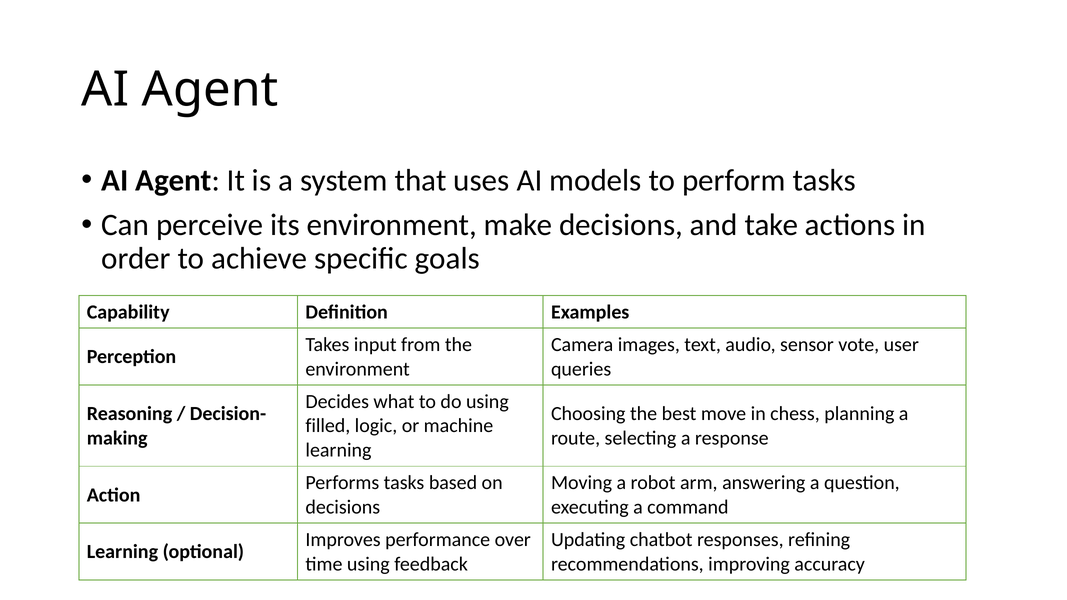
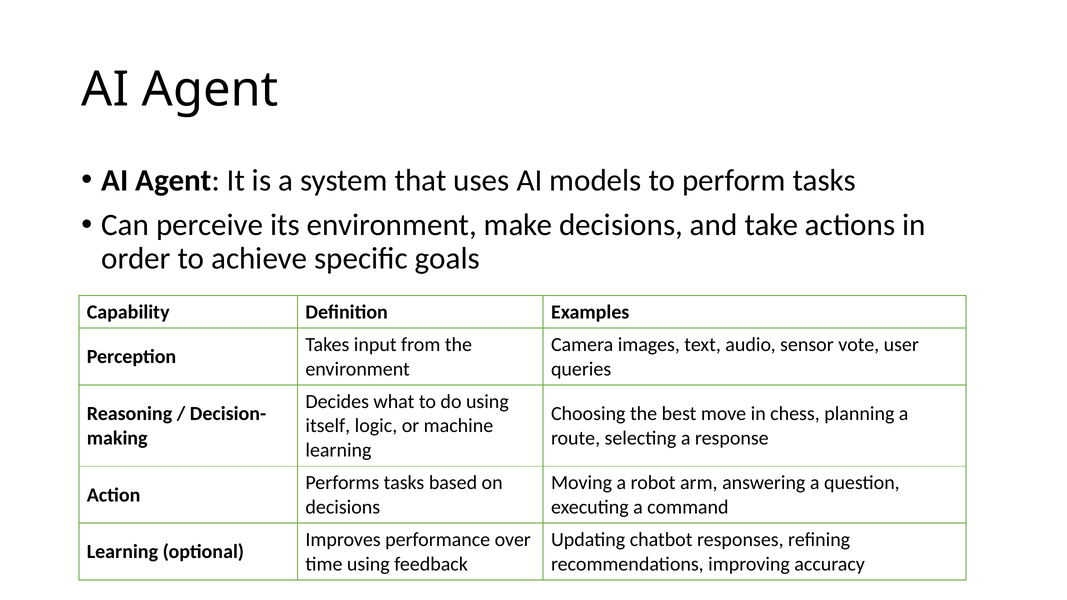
filled: filled -> itself
